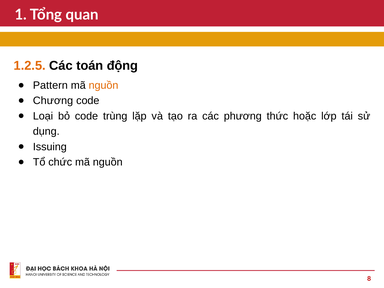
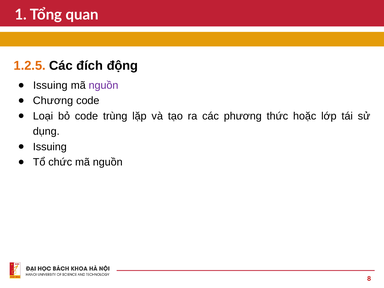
toán: toán -> đích
Pattern at (50, 85): Pattern -> Issuing
nguồn at (104, 85) colour: orange -> purple
